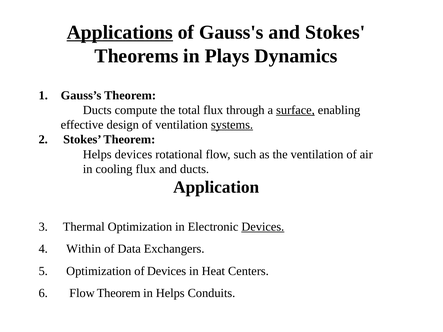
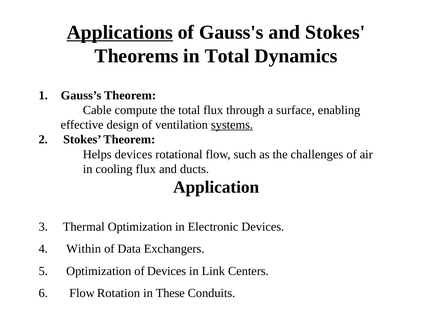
in Plays: Plays -> Total
Ducts at (97, 110): Ducts -> Cable
surface underline: present -> none
the ventilation: ventilation -> challenges
Devices at (263, 227) underline: present -> none
Heat: Heat -> Link
Flow Theorem: Theorem -> Rotation
in Helps: Helps -> These
